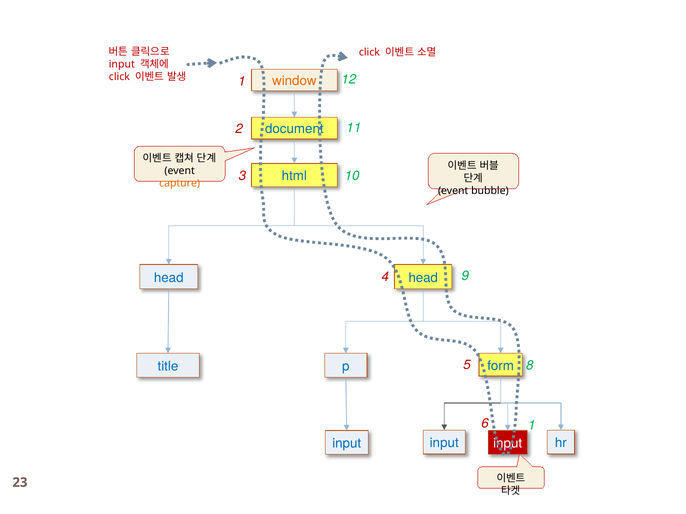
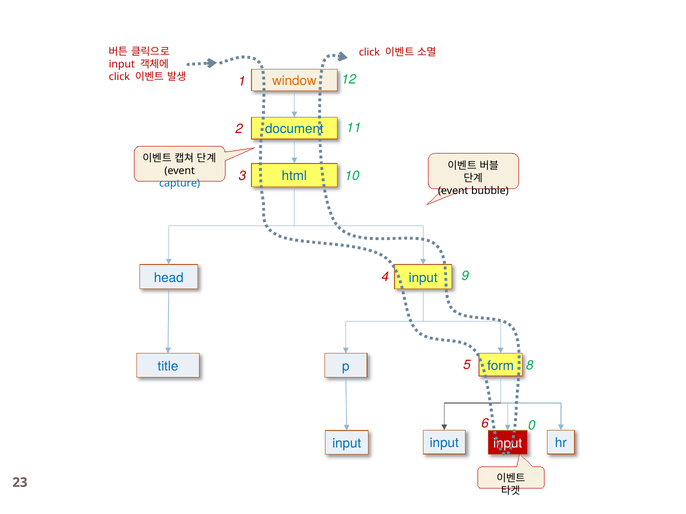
capture colour: orange -> blue
head head: head -> input
6 1: 1 -> 0
